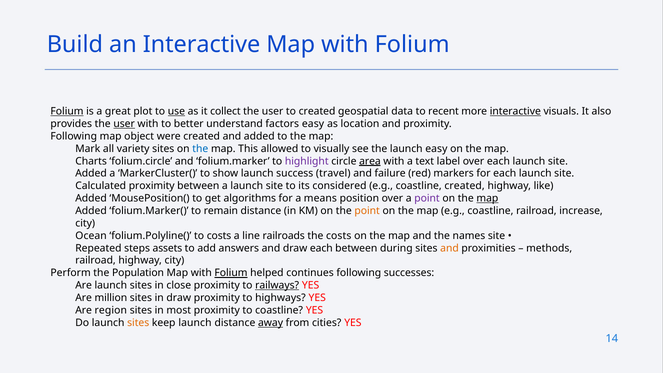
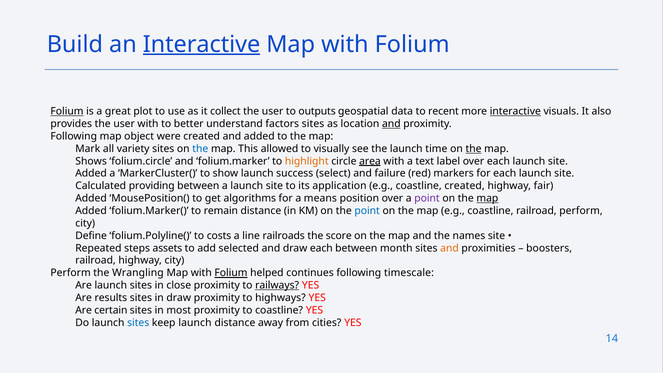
Interactive at (202, 44) underline: none -> present
use underline: present -> none
to created: created -> outputs
user at (124, 124) underline: present -> none
factors easy: easy -> sites
and at (391, 124) underline: none -> present
launch easy: easy -> time
the at (474, 149) underline: none -> present
Charts: Charts -> Shows
highlight colour: purple -> orange
travel: travel -> select
Calculated proximity: proximity -> providing
considered: considered -> application
like: like -> fair
point at (367, 211) colour: orange -> blue
railroad increase: increase -> perform
Ocean: Ocean -> Define
the costs: costs -> score
answers: answers -> selected
during: during -> month
methods: methods -> boosters
Population: Population -> Wrangling
successes: successes -> timescale
million: million -> results
region: region -> certain
sites at (138, 323) colour: orange -> blue
away underline: present -> none
